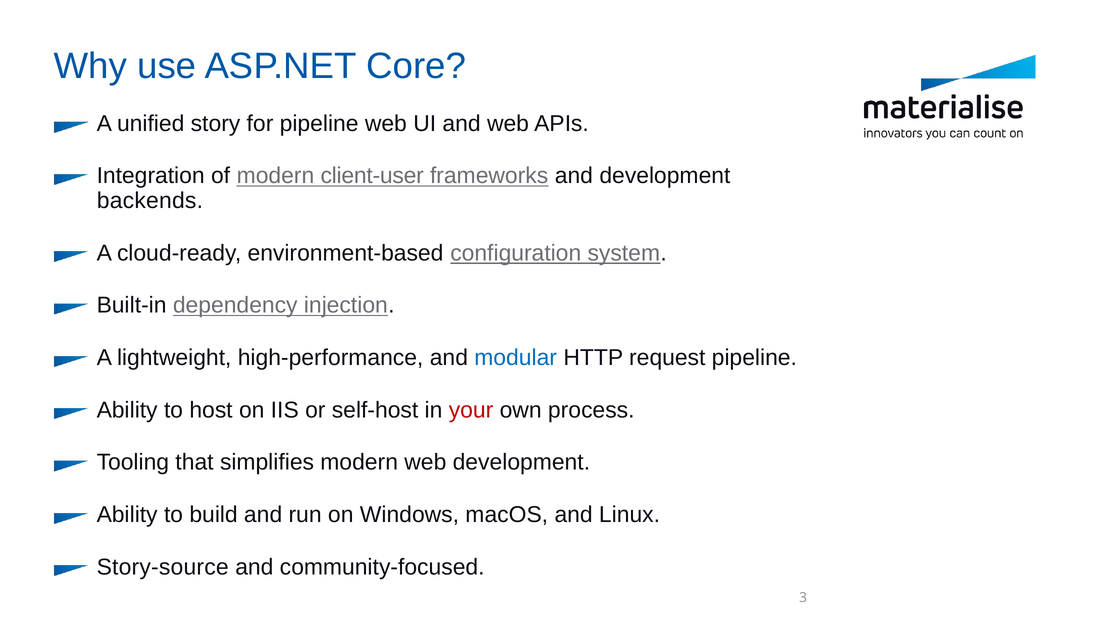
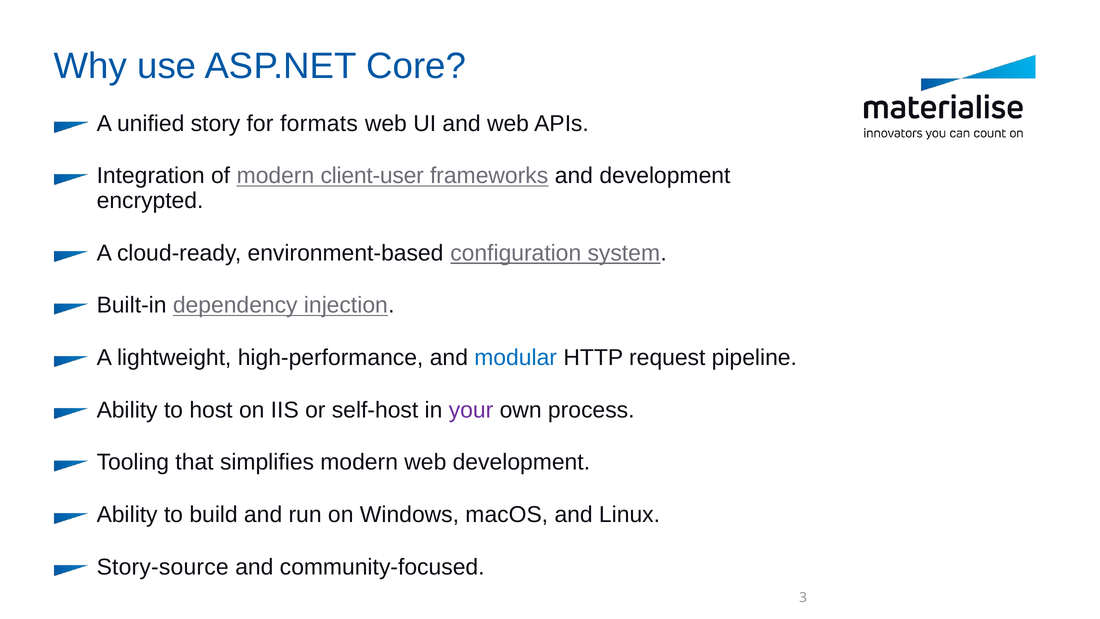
for pipeline: pipeline -> formats
backends: backends -> encrypted
your colour: red -> purple
